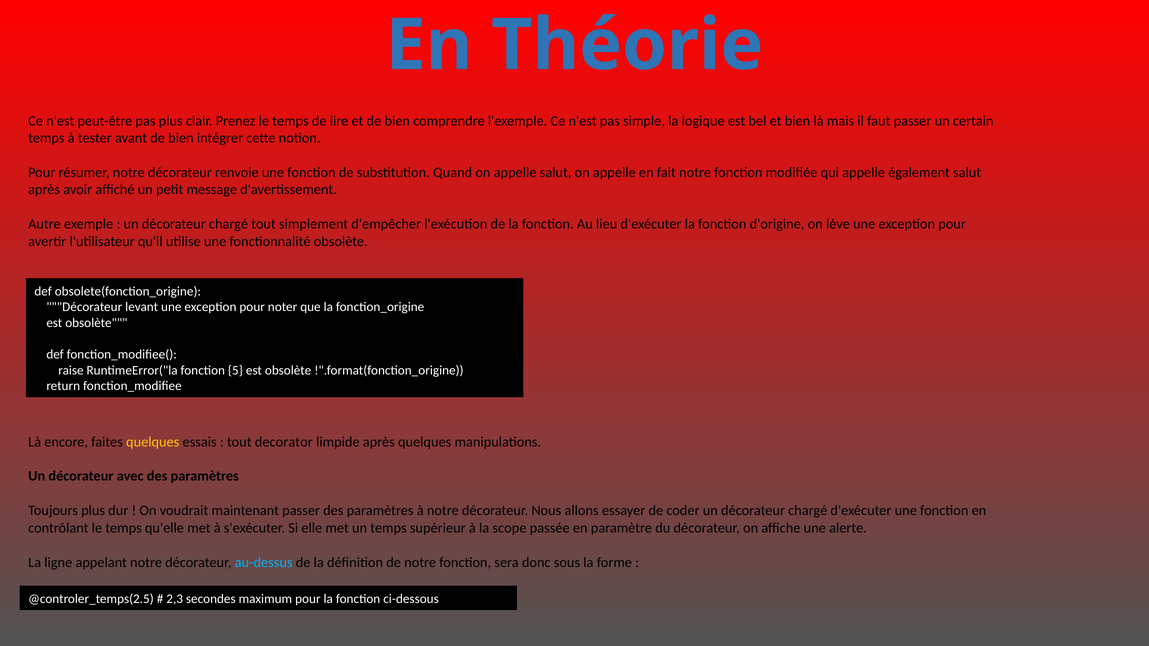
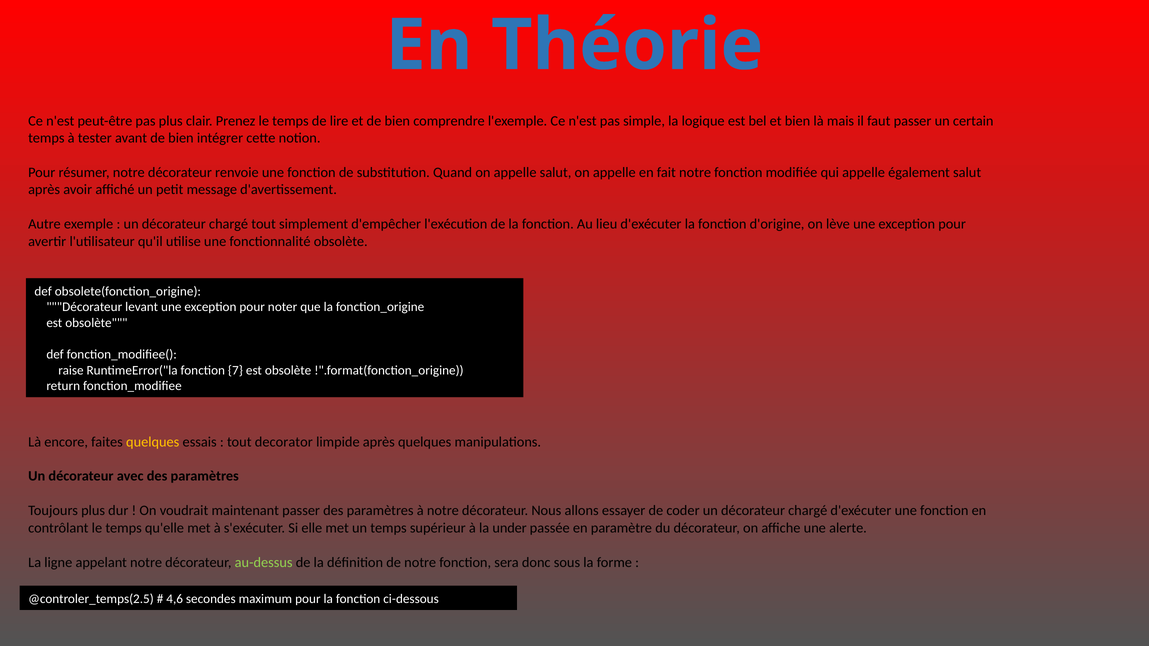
5: 5 -> 7
scope: scope -> under
au-dessus colour: light blue -> light green
2,3: 2,3 -> 4,6
